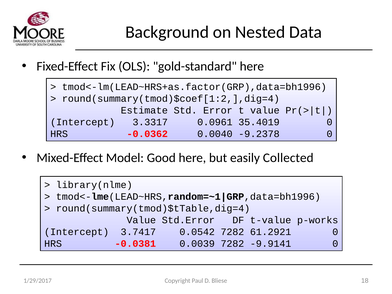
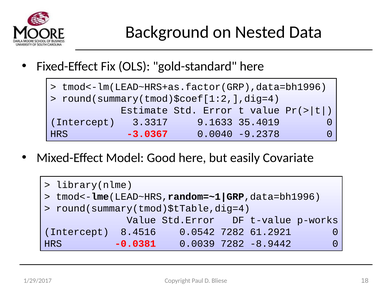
0.0961: 0.0961 -> 9.1633
-0.0362: -0.0362 -> -3.0367
Collected: Collected -> Covariate
3.7417: 3.7417 -> 8.4516
-9.9141: -9.9141 -> -8.9442
